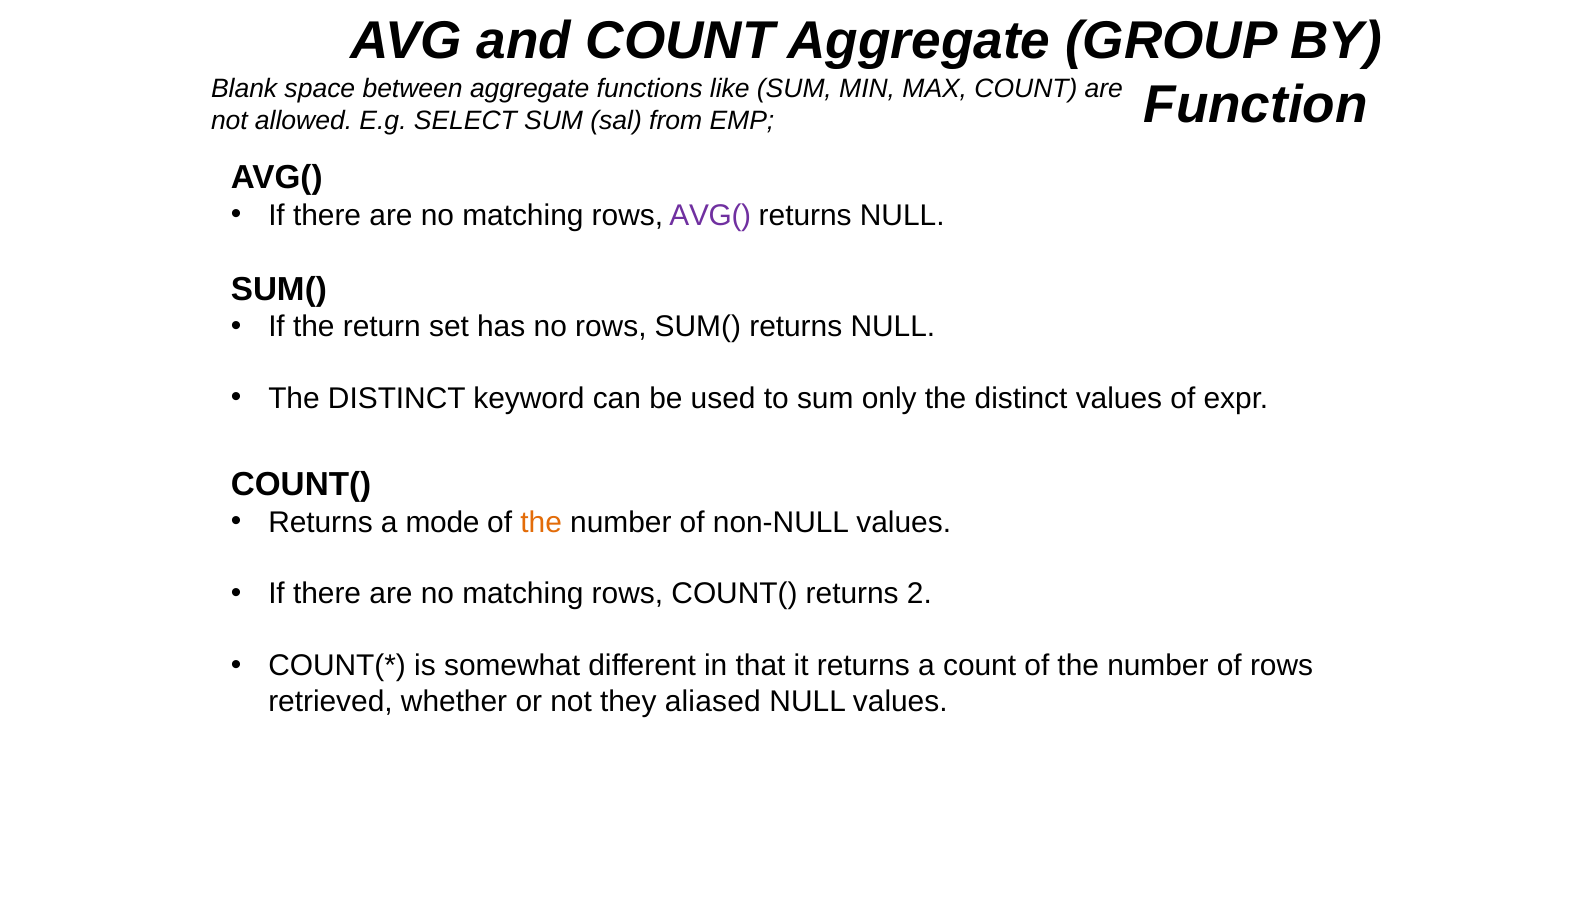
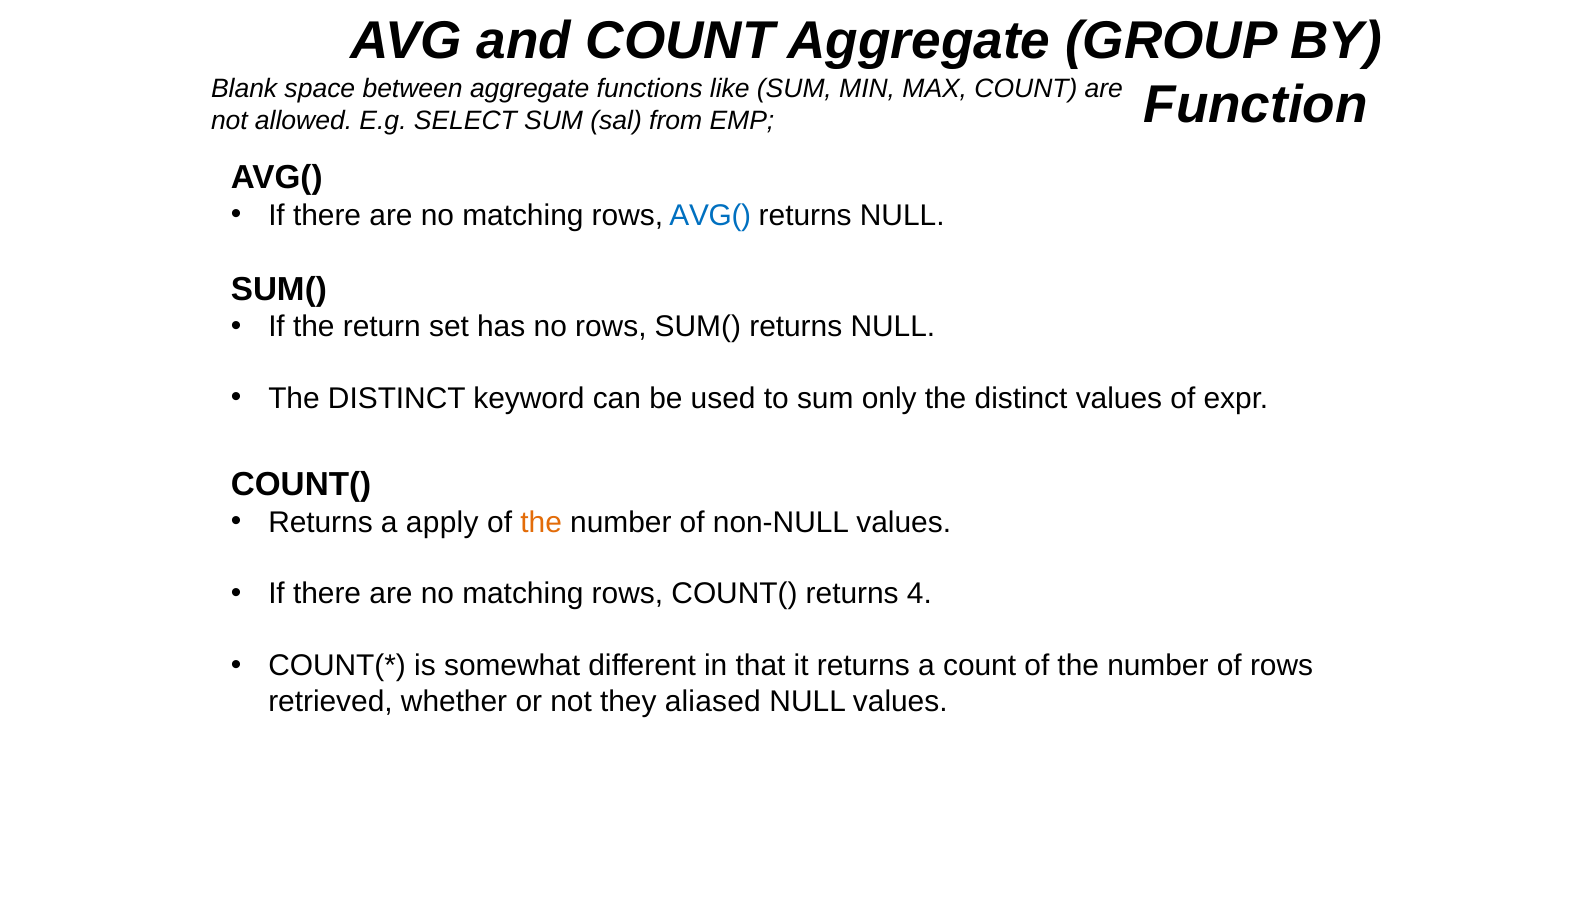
AVG( at (710, 215) colour: purple -> blue
mode: mode -> apply
2: 2 -> 4
